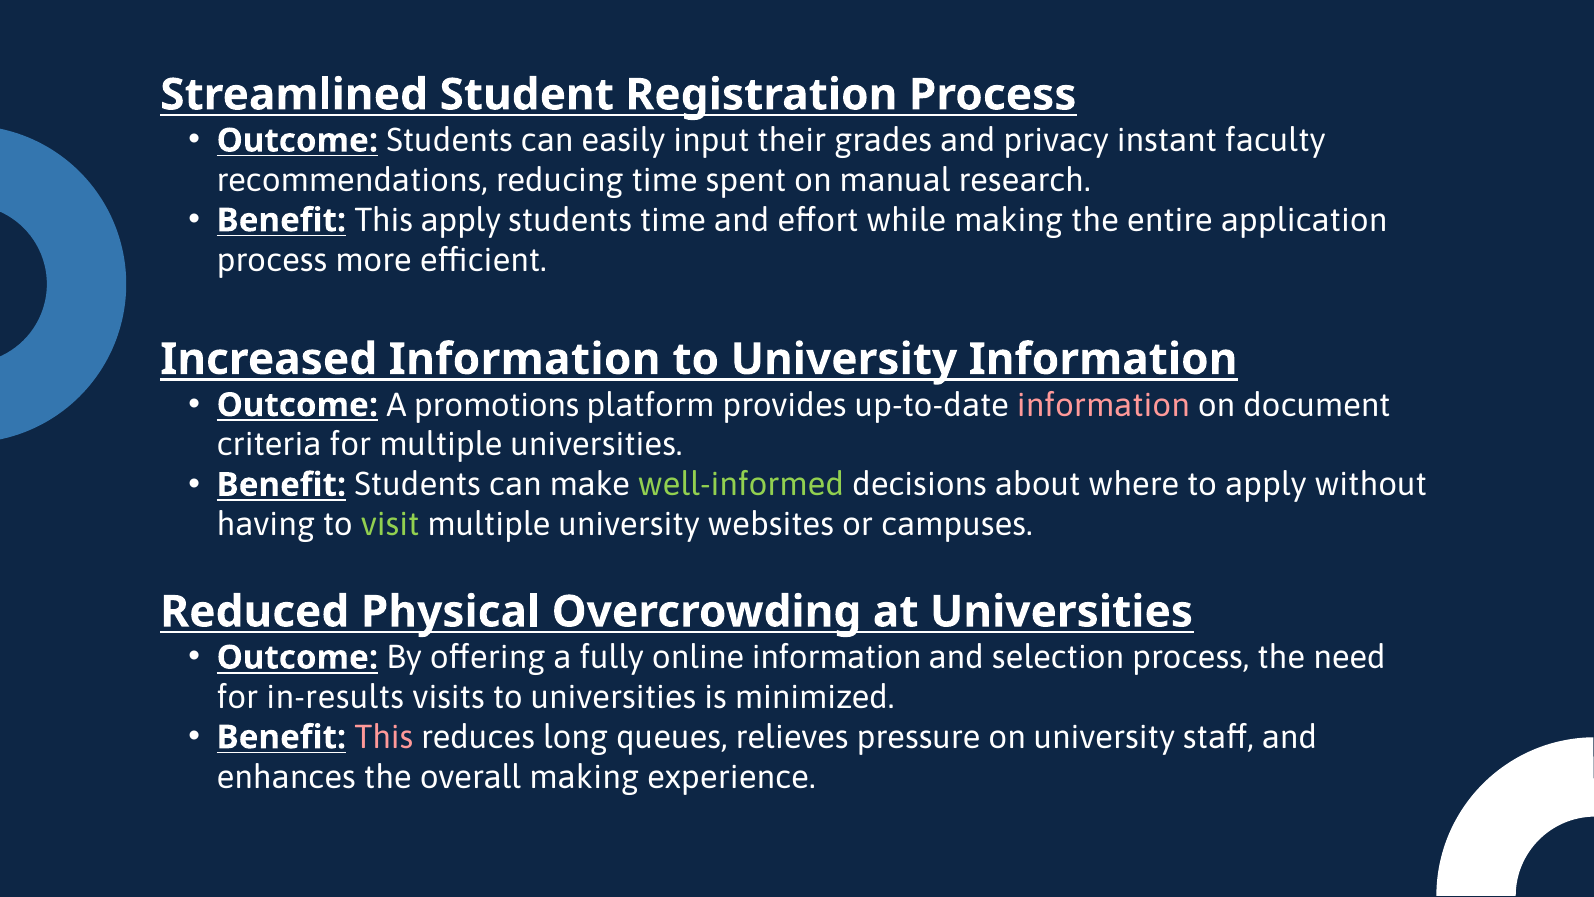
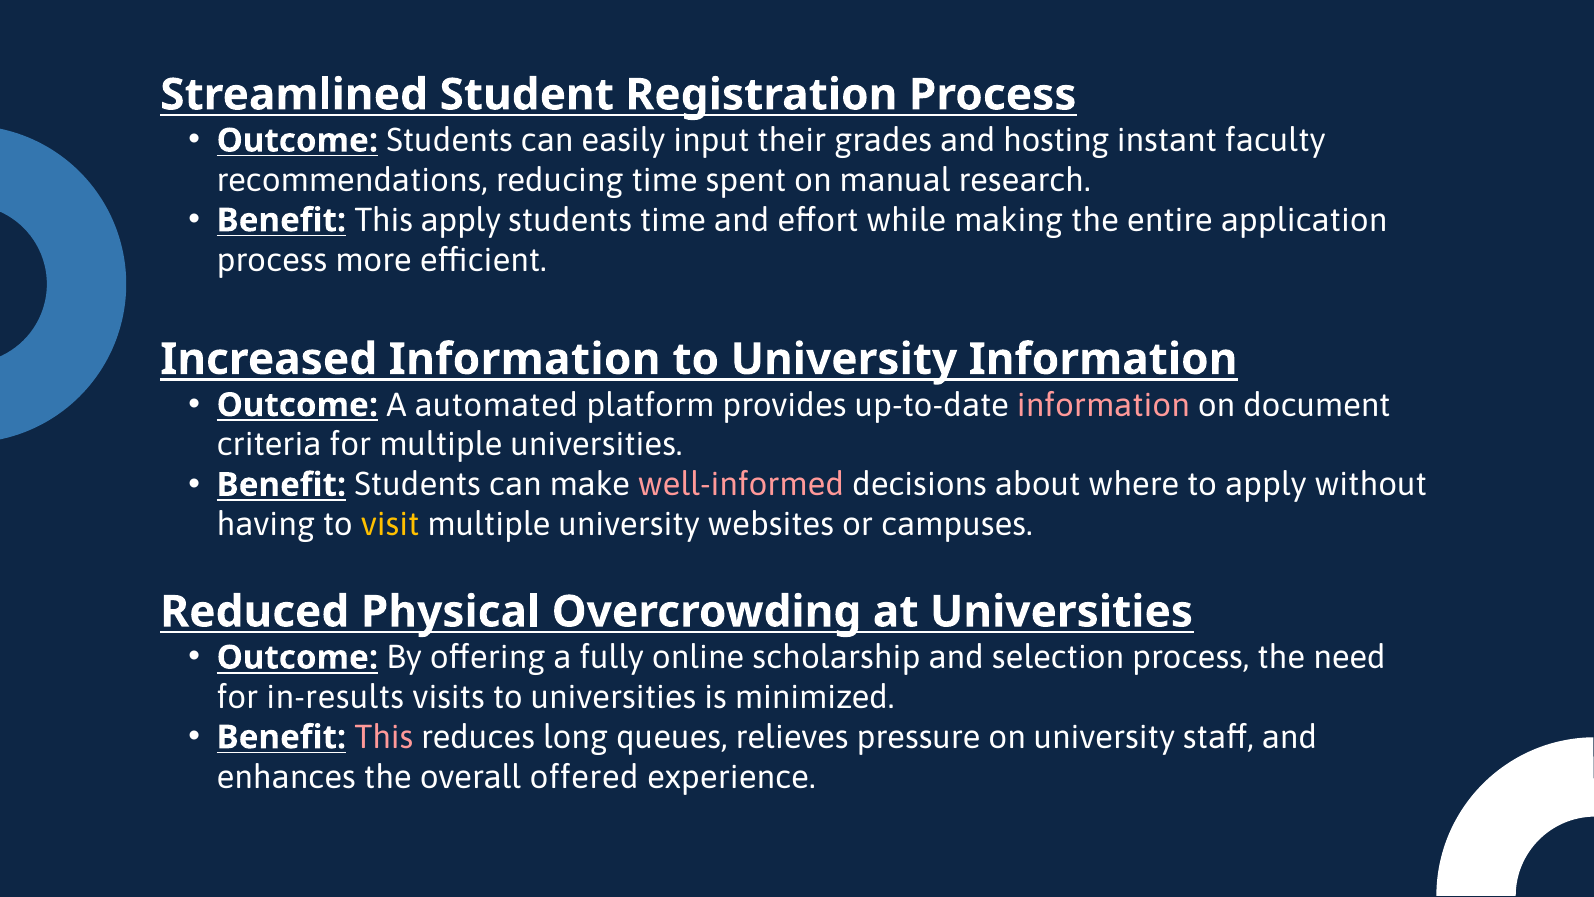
privacy: privacy -> hosting
promotions: promotions -> automated
well-informed colour: light green -> pink
visit colour: light green -> yellow
online information: information -> scholarship
overall making: making -> offered
